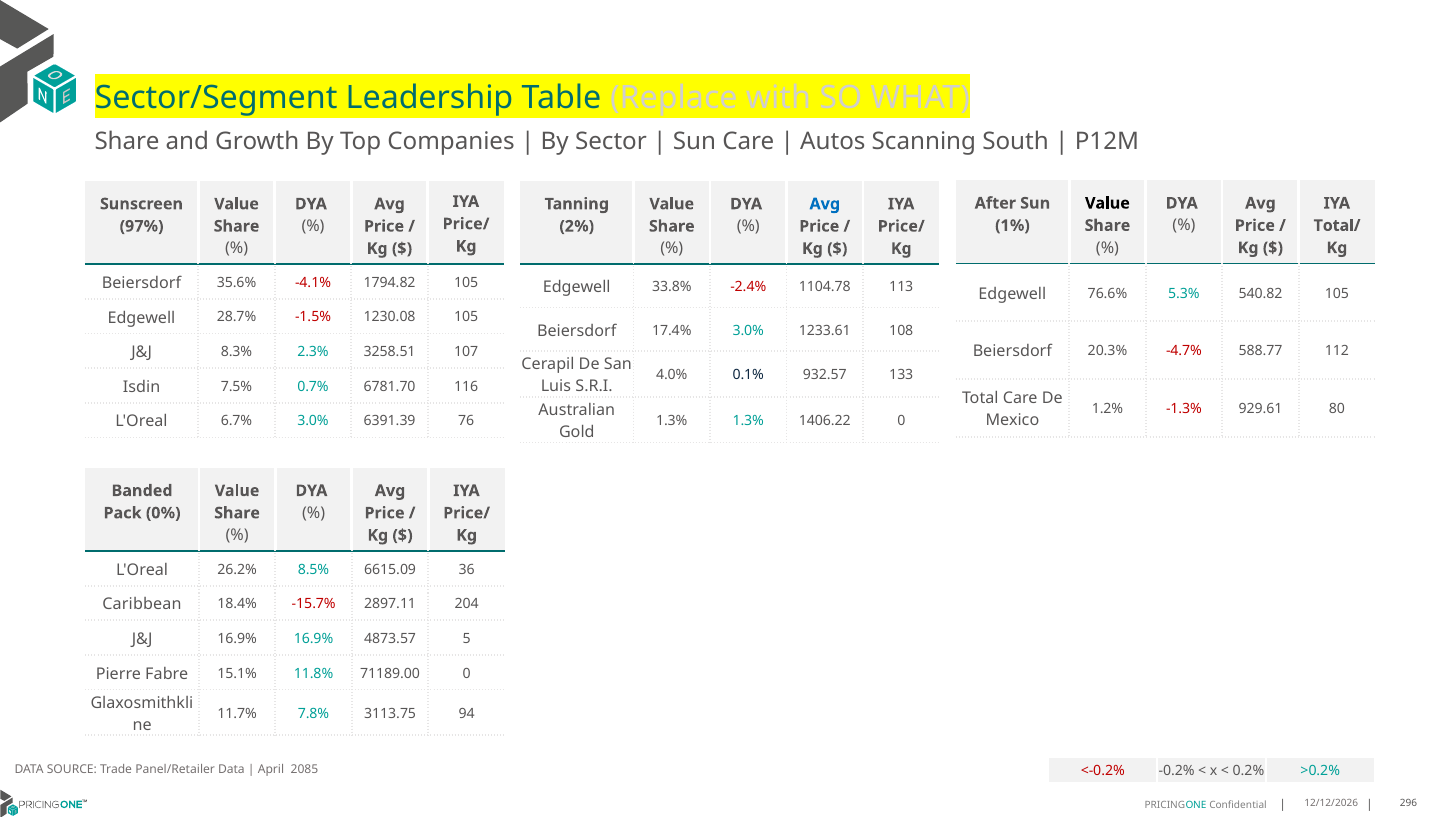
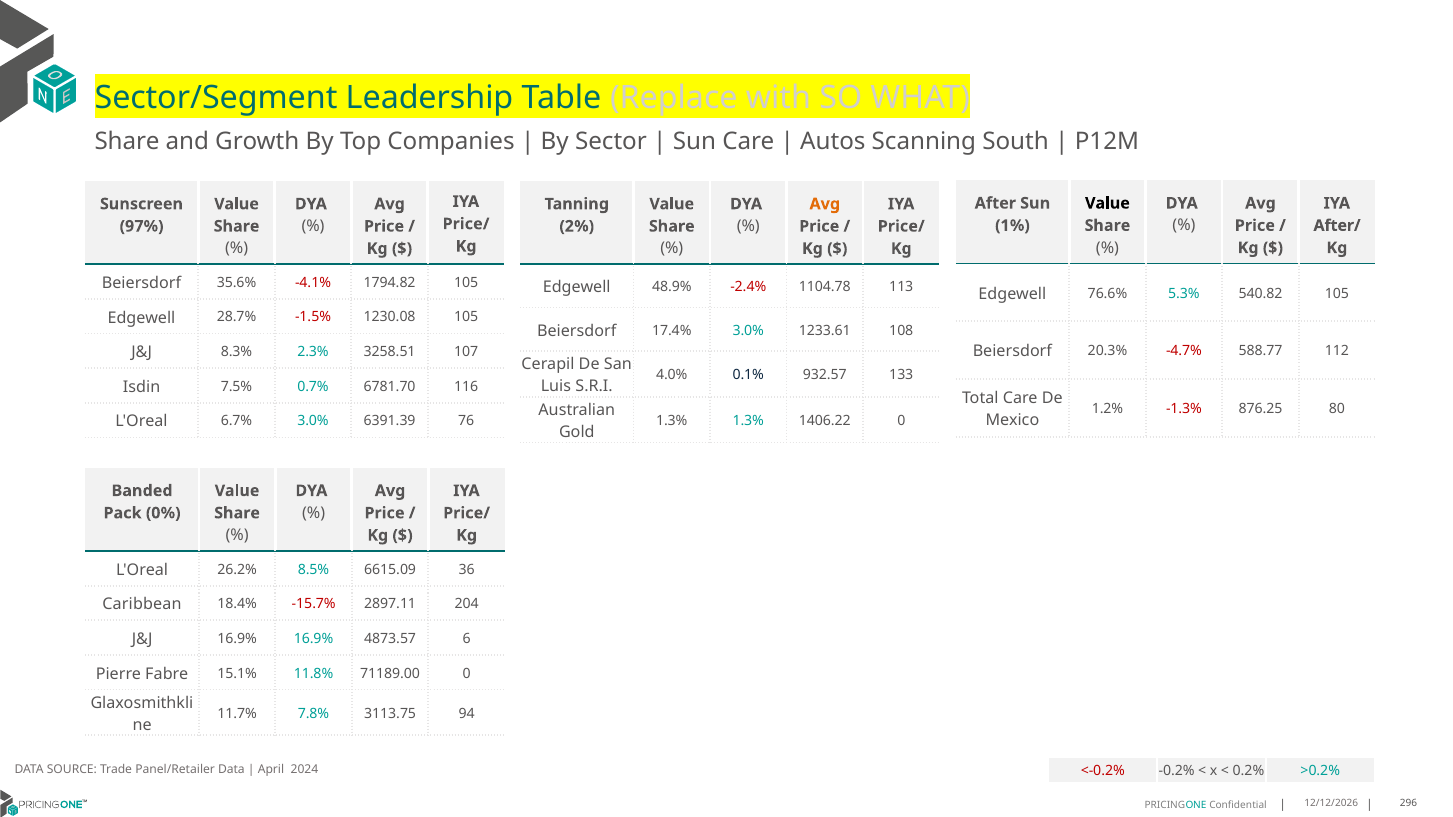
Avg at (825, 204) colour: blue -> orange
Total/: Total/ -> After/
33.8%: 33.8% -> 48.9%
929.61: 929.61 -> 876.25
5: 5 -> 6
2085: 2085 -> 2024
